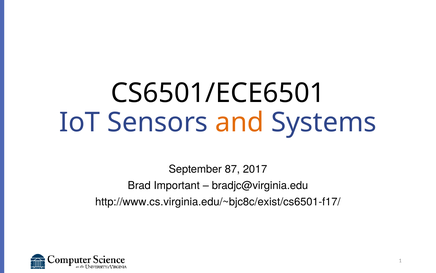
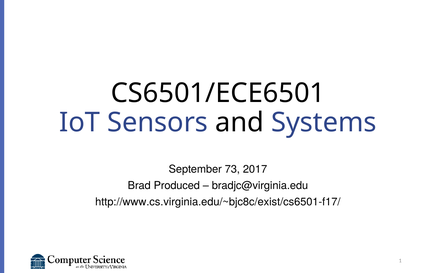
and colour: orange -> black
87: 87 -> 73
Important: Important -> Produced
